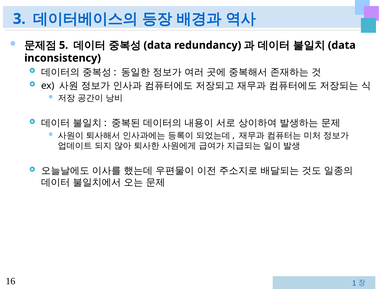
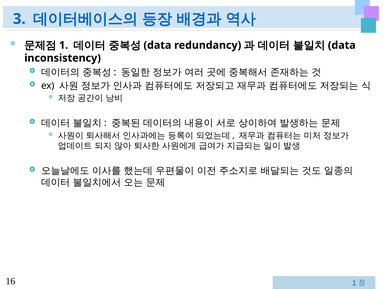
5: 5 -> 1
